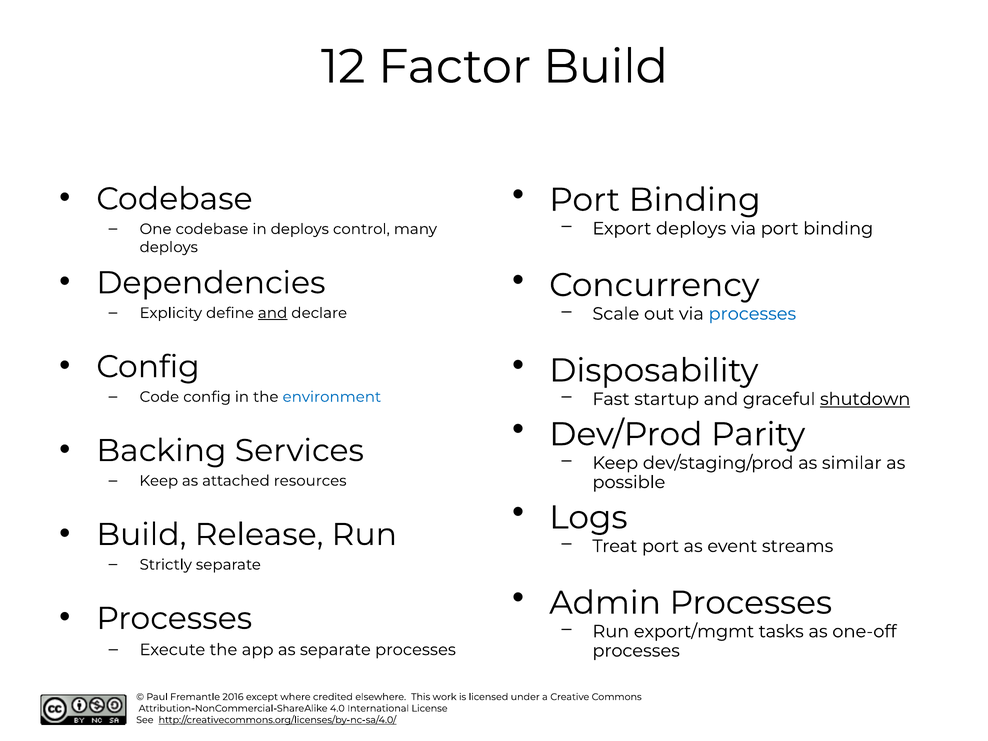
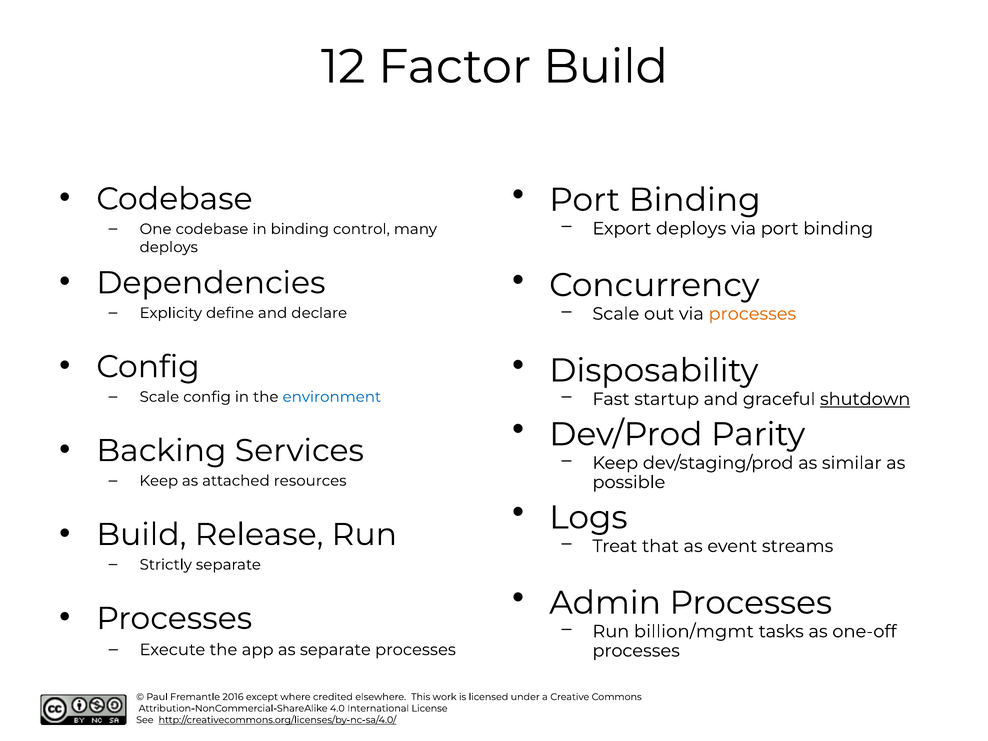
in deploys: deploys -> binding
processes at (752, 314) colour: blue -> orange
and at (273, 313) underline: present -> none
Code at (159, 397): Code -> Scale
Treat port: port -> that
export/mgmt: export/mgmt -> billion/mgmt
